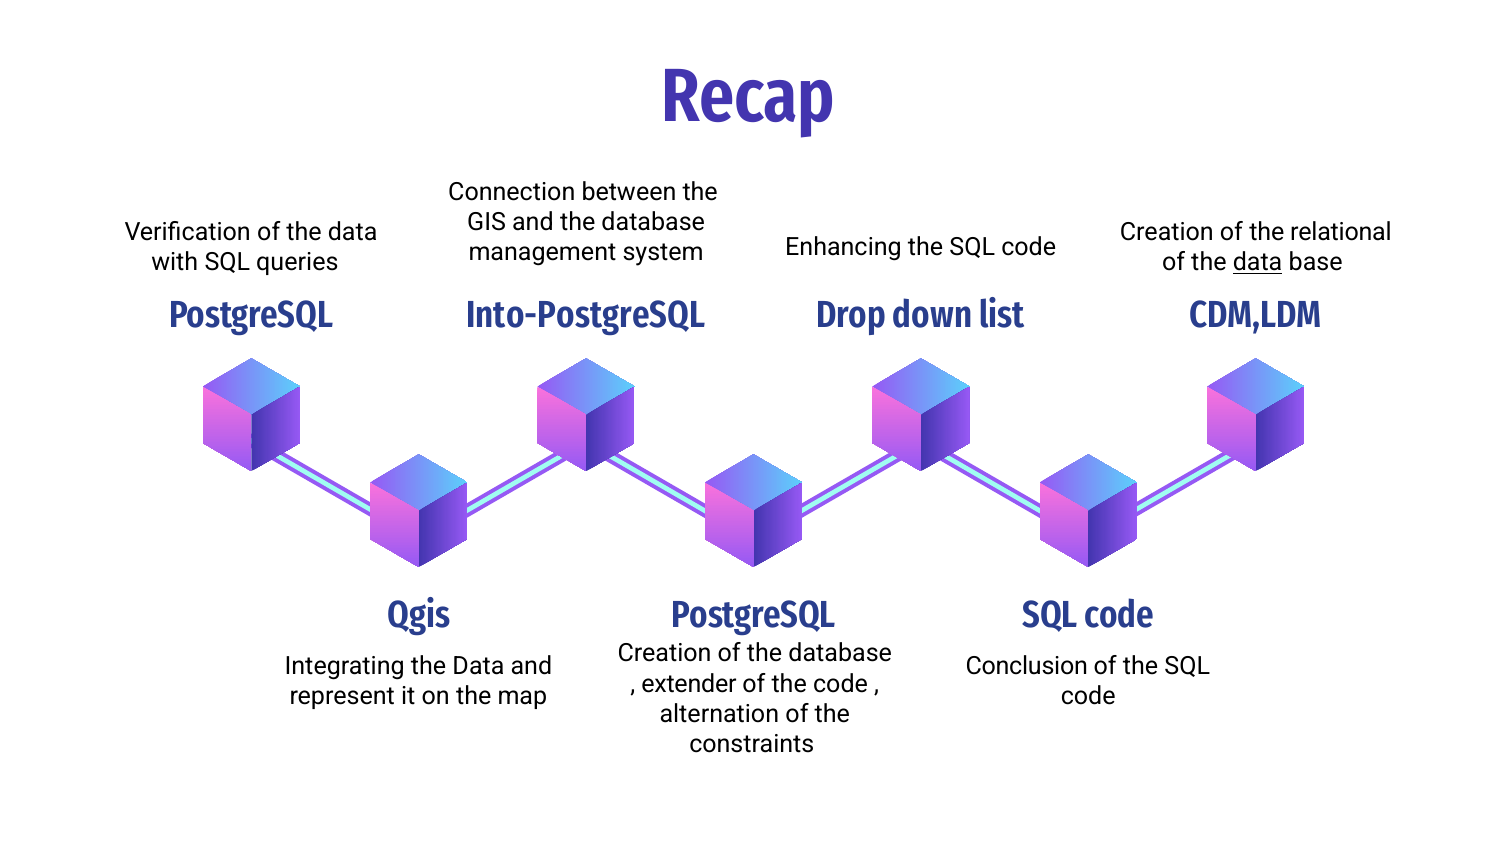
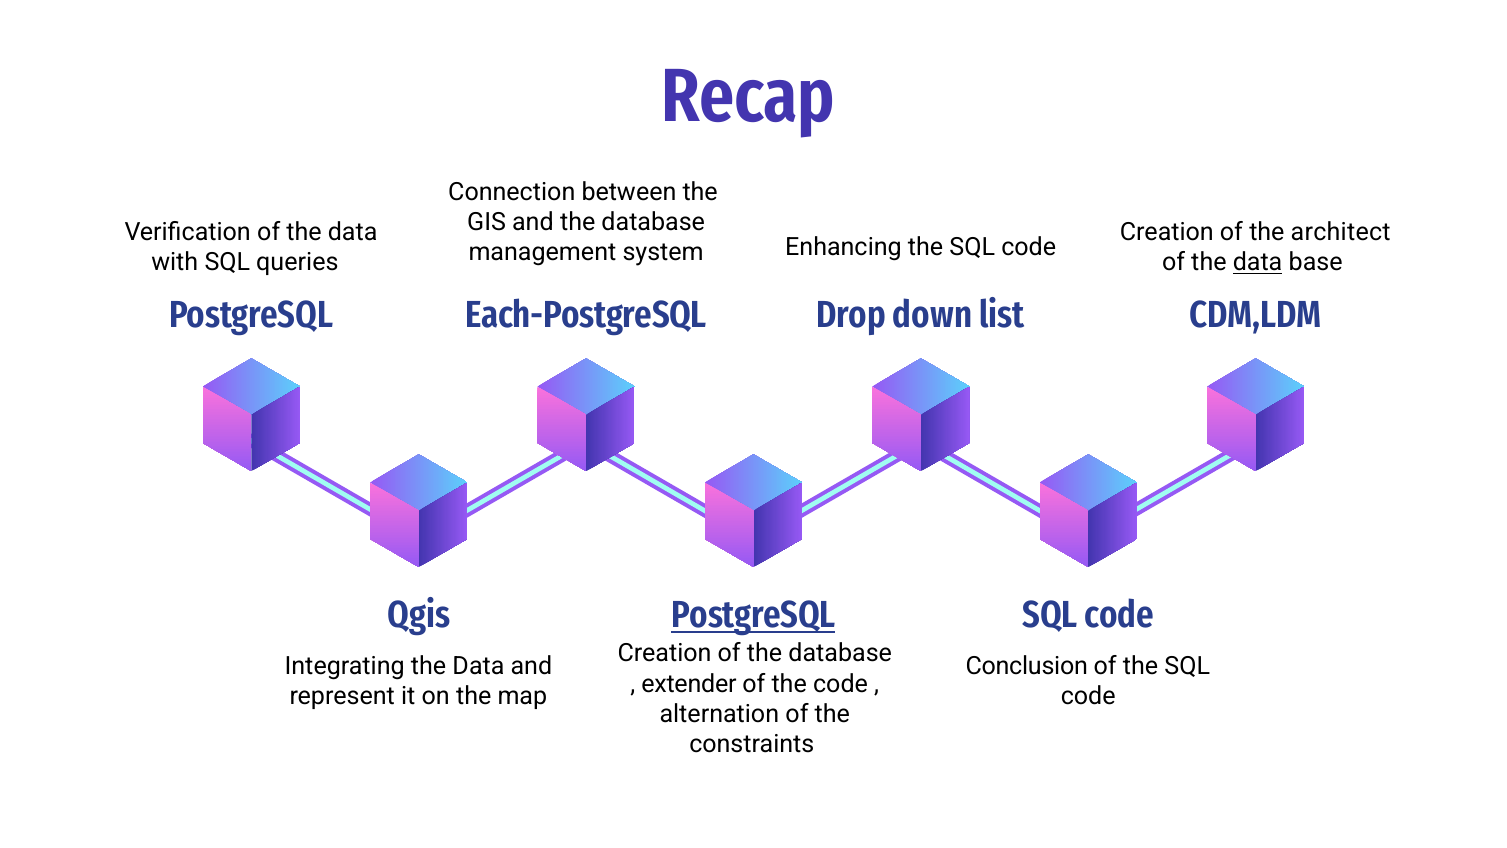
relational: relational -> architect
Into-PostgreSQL: Into-PostgreSQL -> Each-PostgreSQL
PostgreSQL at (754, 615) underline: none -> present
